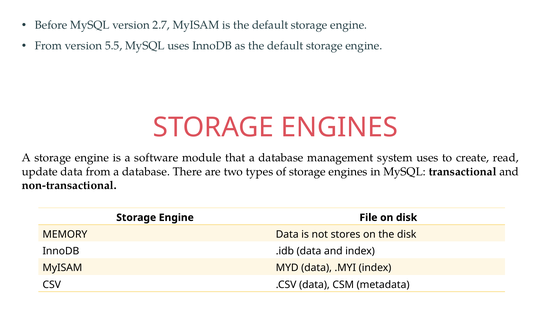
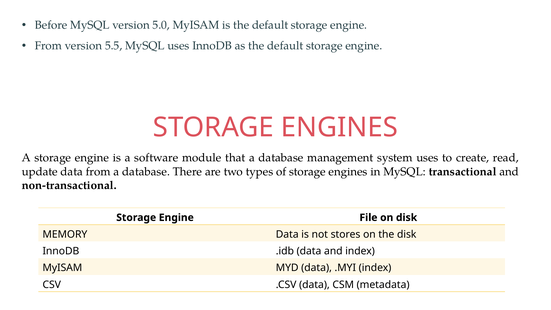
2.7: 2.7 -> 5.0
